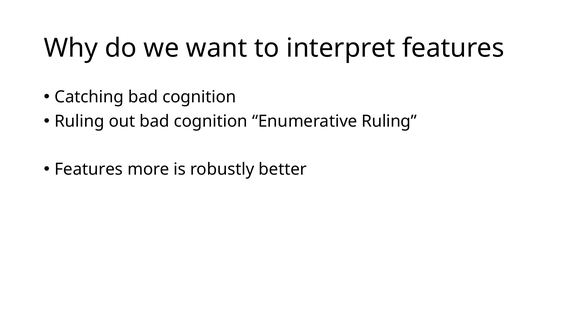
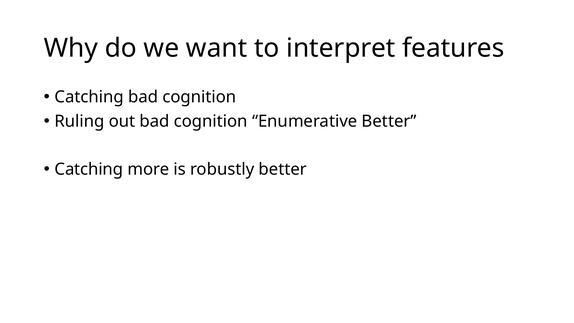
Enumerative Ruling: Ruling -> Better
Features at (89, 169): Features -> Catching
